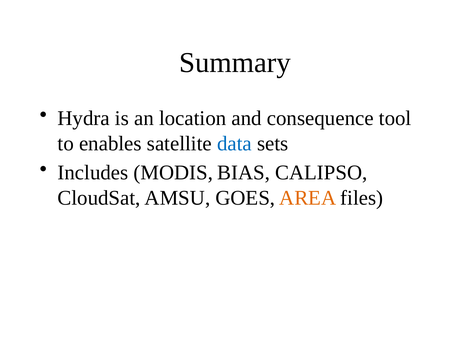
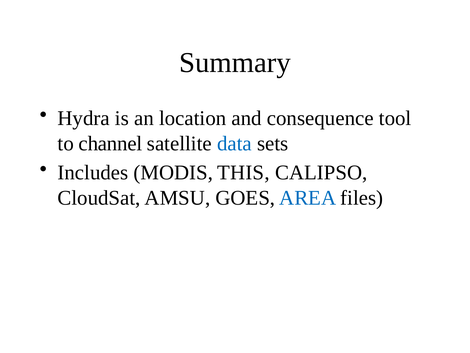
enables: enables -> channel
BIAS: BIAS -> THIS
AREA colour: orange -> blue
